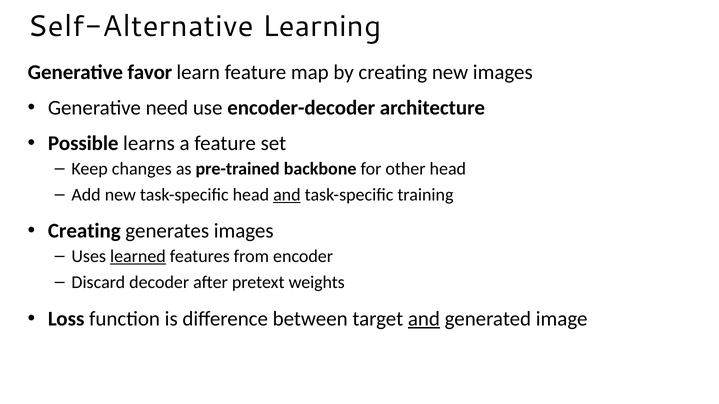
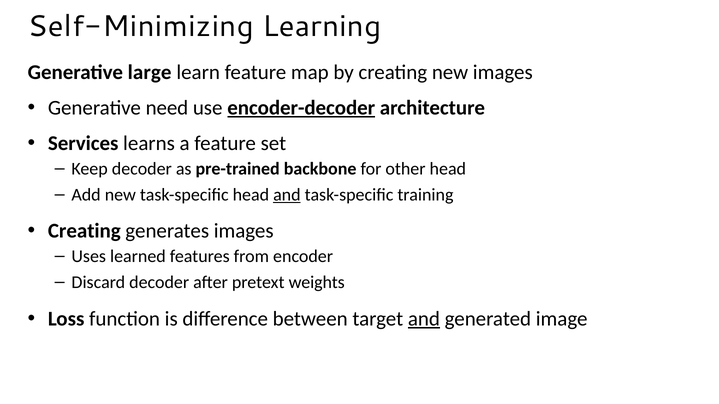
Self-Alternative: Self-Alternative -> Self-Minimizing
favor: favor -> large
encoder-decoder underline: none -> present
Possible: Possible -> Services
Keep changes: changes -> decoder
learned underline: present -> none
